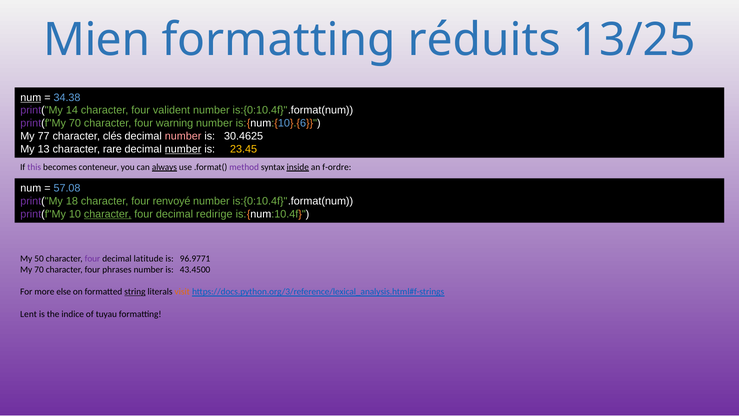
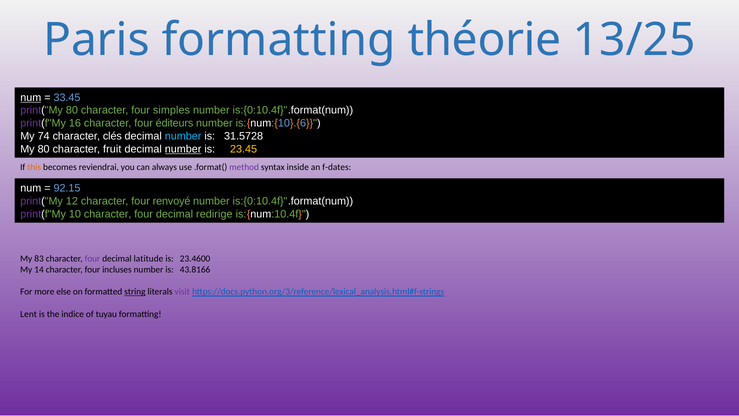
Mien: Mien -> Paris
réduits: réduits -> théorie
34.38: 34.38 -> 33.45
print("My 14: 14 -> 80
valident: valident -> simples
print(f"My 70: 70 -> 16
warning: warning -> éditeurs
77: 77 -> 74
number at (183, 136) colour: pink -> light blue
30.4625: 30.4625 -> 31.5728
My 13: 13 -> 80
rare: rare -> fruit
this colour: purple -> orange
conteneur: conteneur -> reviendrai
always underline: present -> none
inside underline: present -> none
f-ordre: f-ordre -> f-dates
57.08: 57.08 -> 92.15
18: 18 -> 12
character at (108, 214) underline: present -> none
50: 50 -> 83
96.9771: 96.9771 -> 23.4600
My 70: 70 -> 14
phrases: phrases -> incluses
43.4500: 43.4500 -> 43.8166
visit colour: orange -> purple
